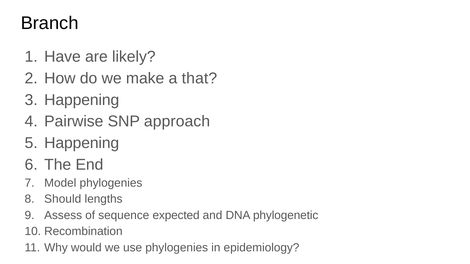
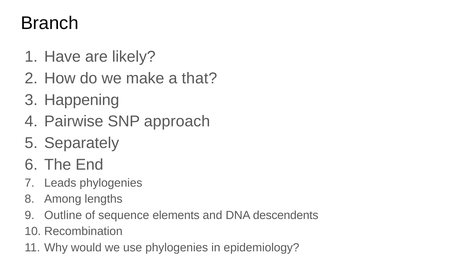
Happening at (82, 143): Happening -> Separately
Model: Model -> Leads
Should: Should -> Among
Assess: Assess -> Outline
expected: expected -> elements
phylogenetic: phylogenetic -> descendents
